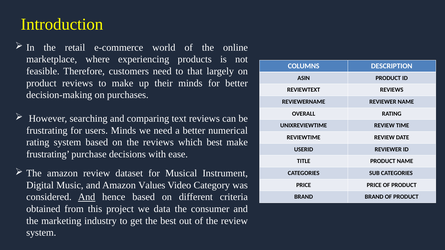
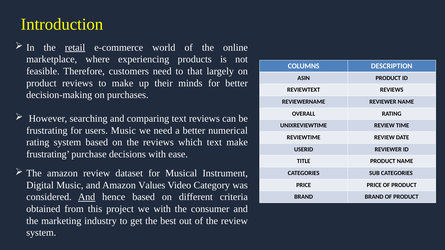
retail underline: none -> present
users Minds: Minds -> Music
which best: best -> text
we data: data -> with
